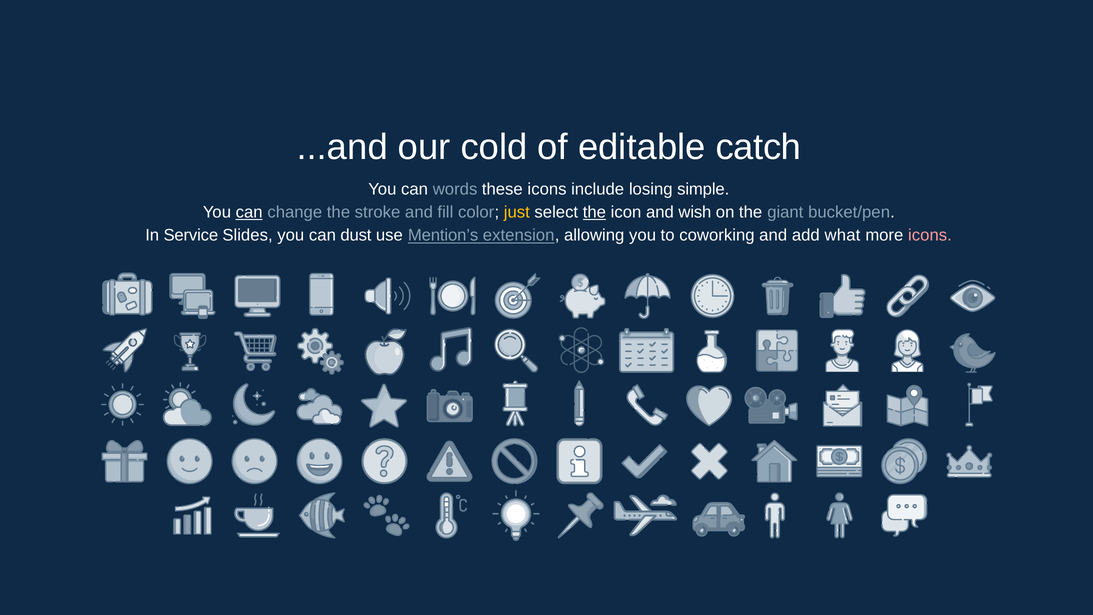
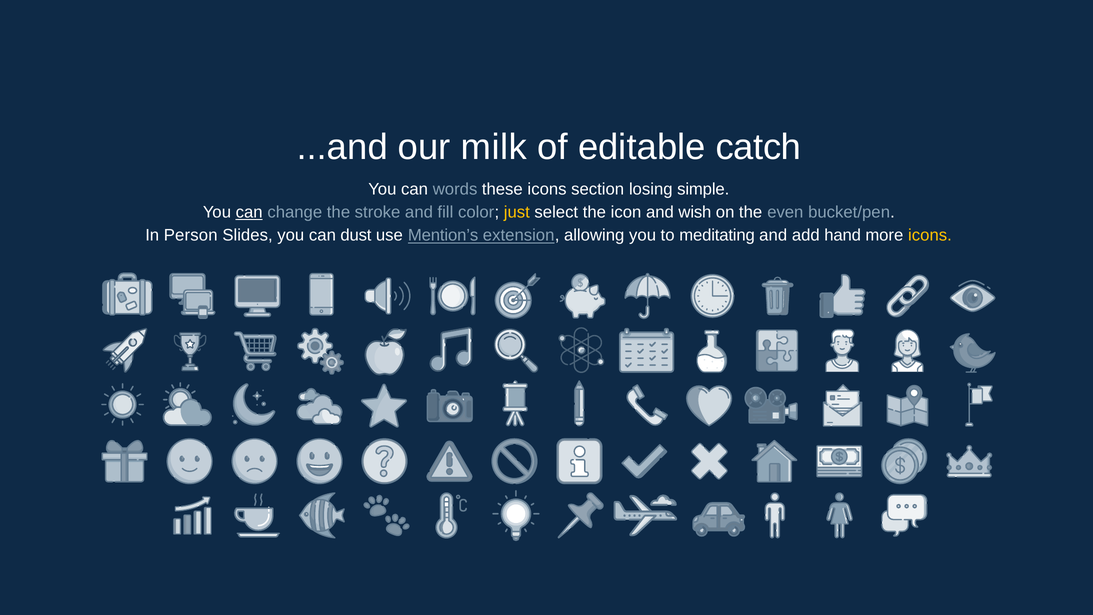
cold: cold -> milk
include: include -> section
the at (594, 212) underline: present -> none
giant: giant -> even
Service: Service -> Person
coworking: coworking -> meditating
what: what -> hand
icons at (930, 235) colour: pink -> yellow
